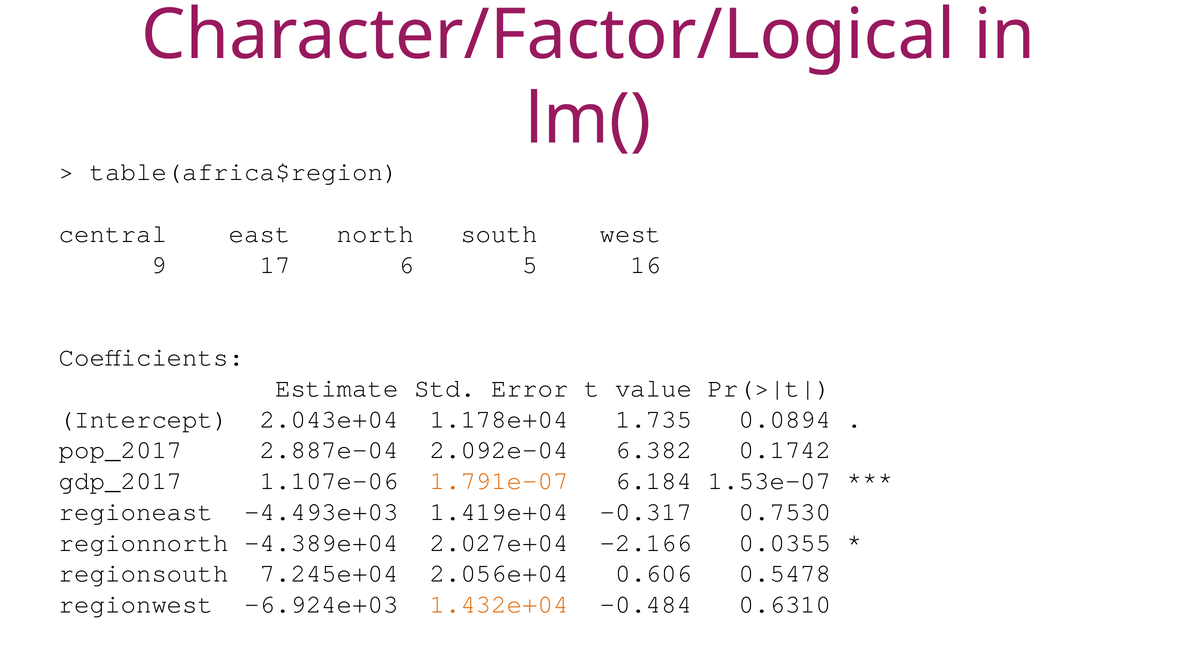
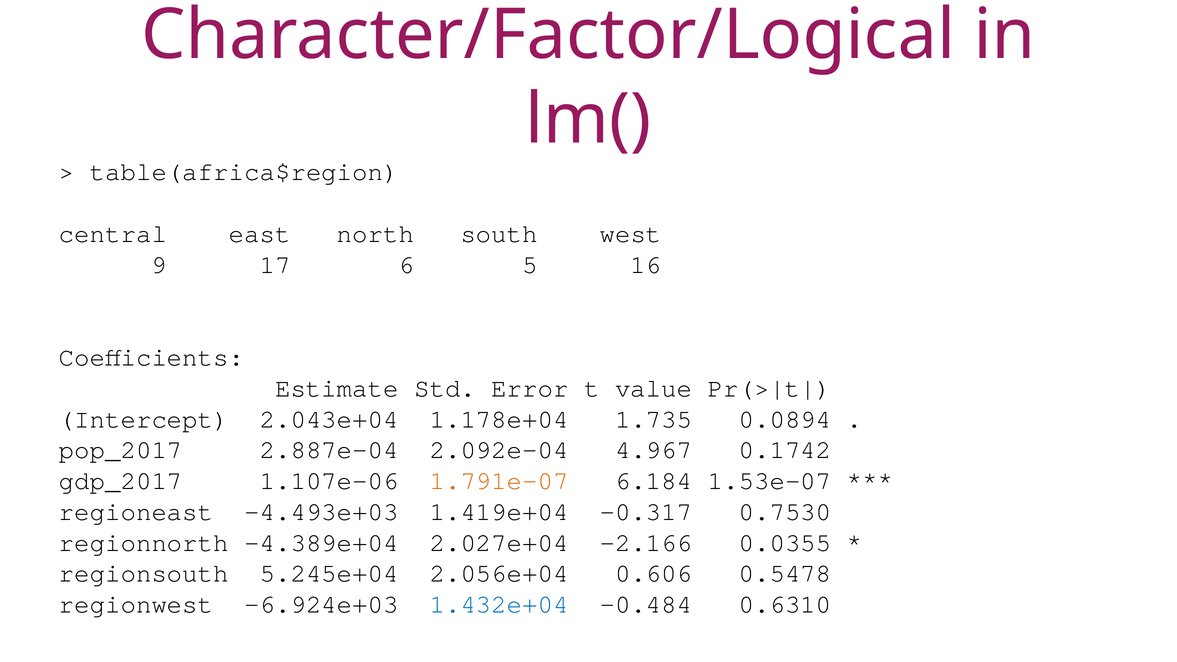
6.382: 6.382 -> 4.967
7.245e+04: 7.245e+04 -> 5.245e+04
1.432e+04 colour: orange -> blue
